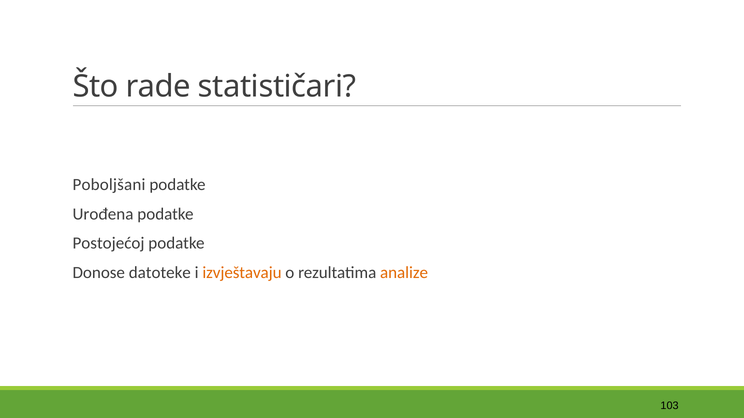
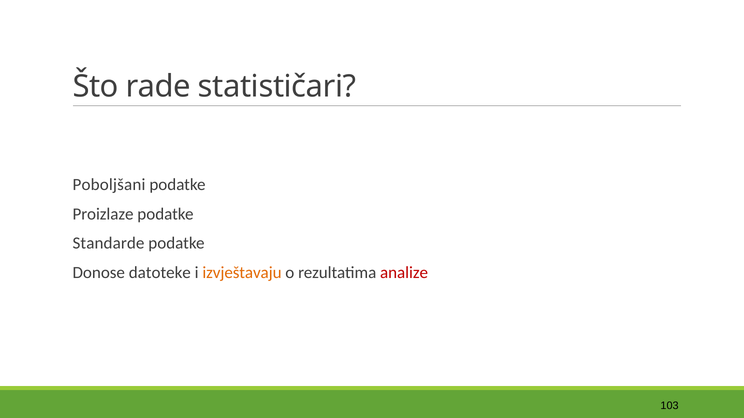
Urođena: Urođena -> Proizlaze
Postojećoj: Postojećoj -> Standarde
analize colour: orange -> red
